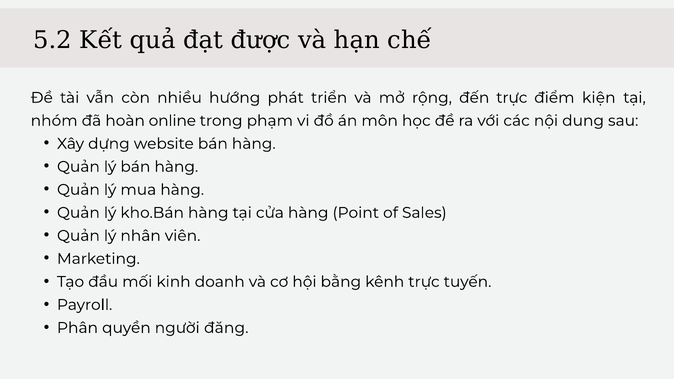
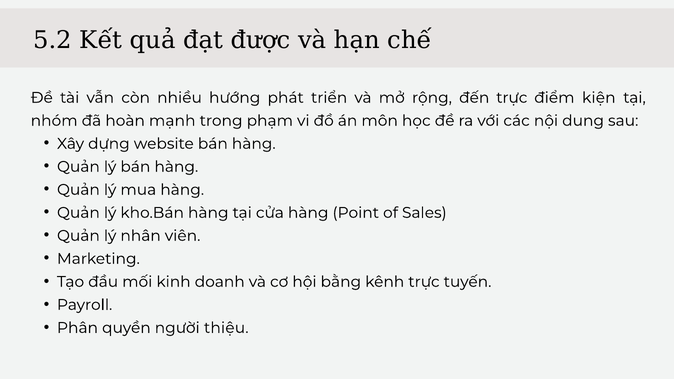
online: online -> mạnh
đăng: đăng -> thiệu
